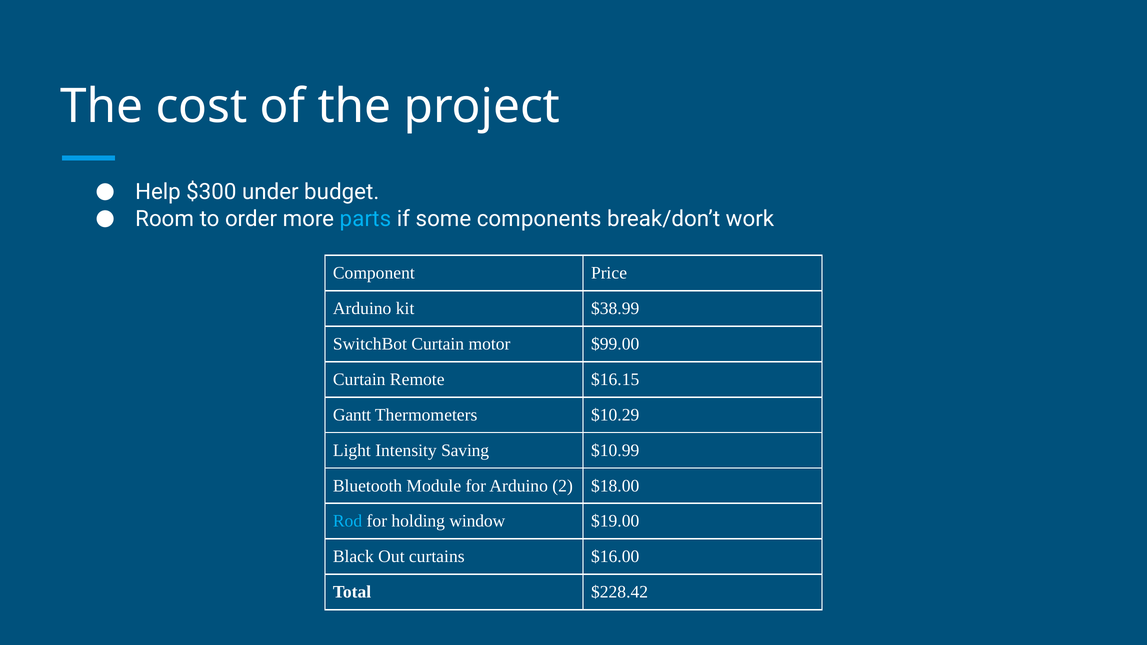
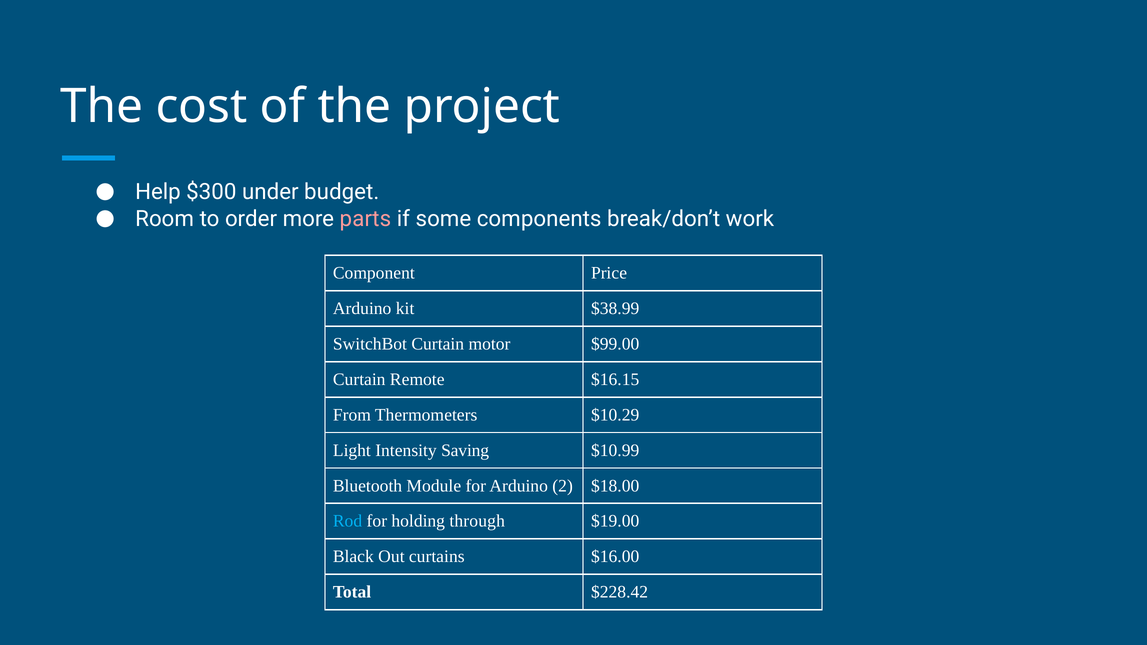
parts colour: light blue -> pink
Gantt: Gantt -> From
window: window -> through
